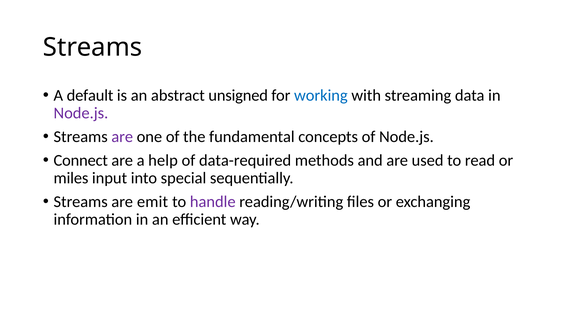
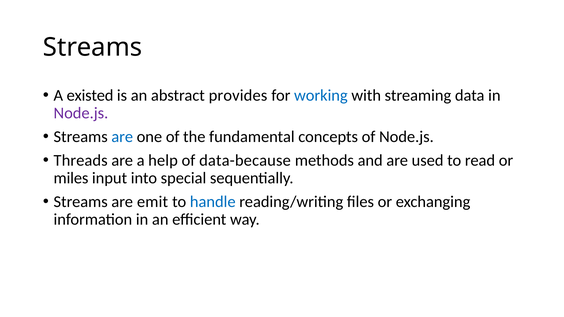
default: default -> existed
unsigned: unsigned -> provides
are at (122, 137) colour: purple -> blue
Connect: Connect -> Threads
data-required: data-required -> data-because
handle colour: purple -> blue
